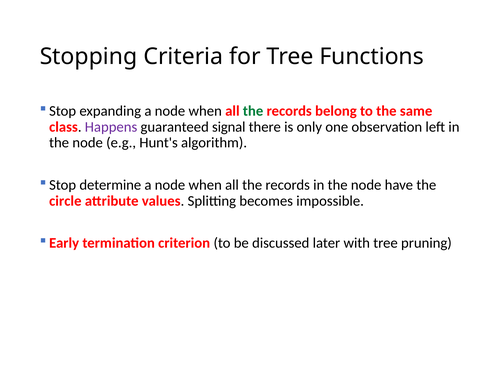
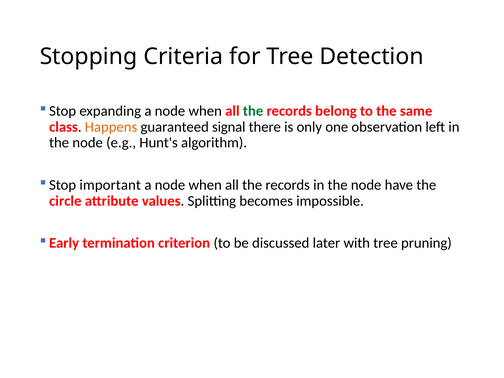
Functions: Functions -> Detection
Happens colour: purple -> orange
determine: determine -> important
